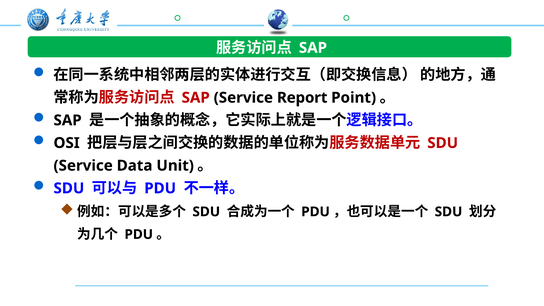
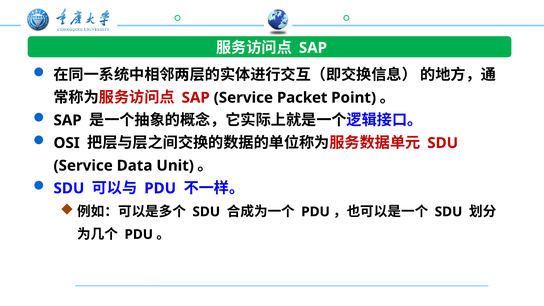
Report: Report -> Packet
